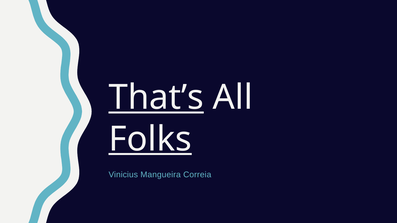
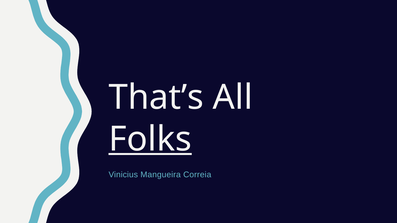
That’s underline: present -> none
